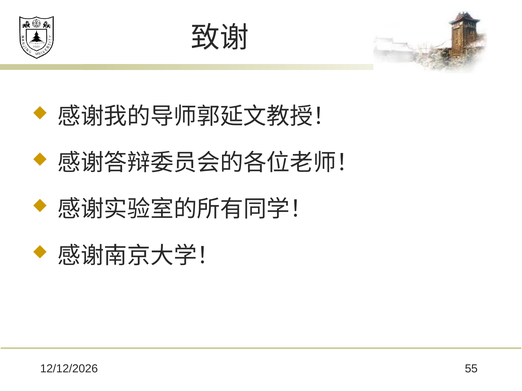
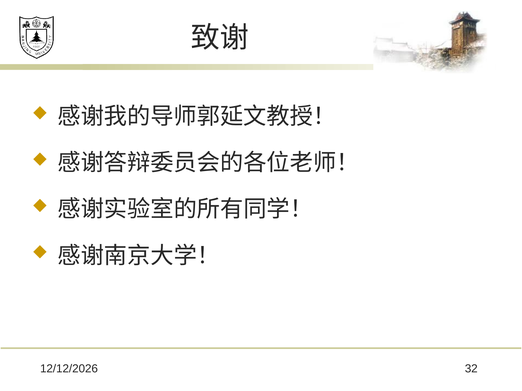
55: 55 -> 32
